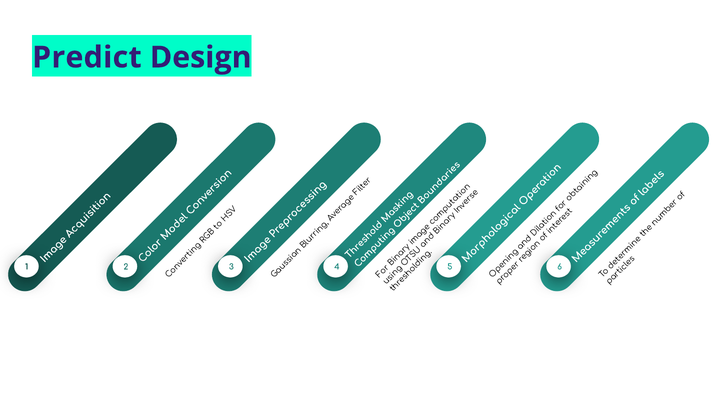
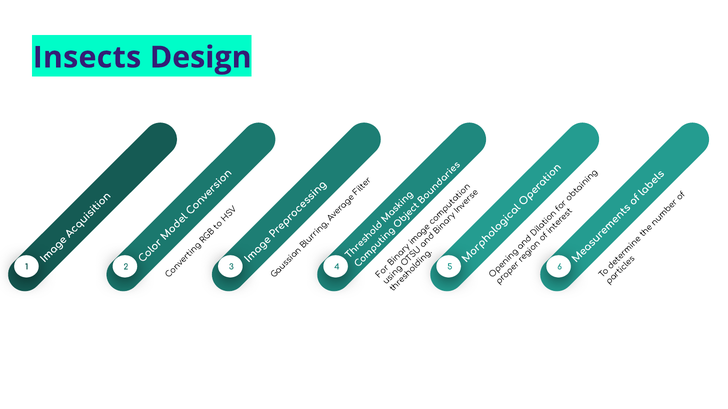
Predict: Predict -> Insects
